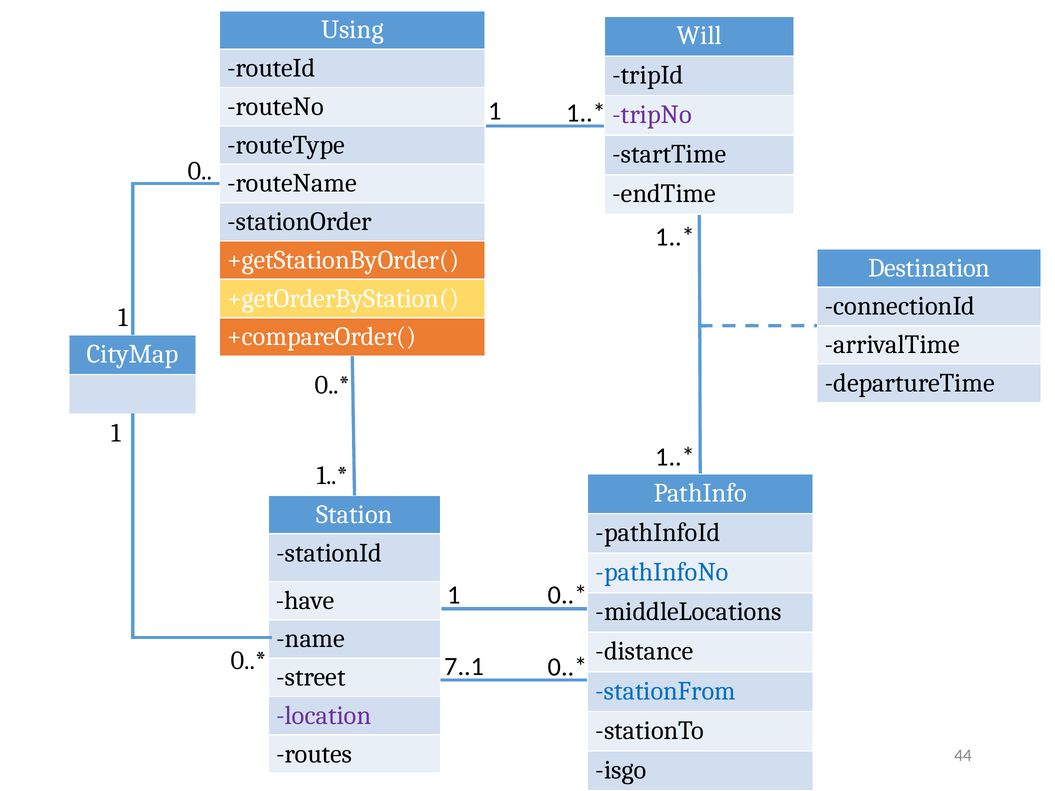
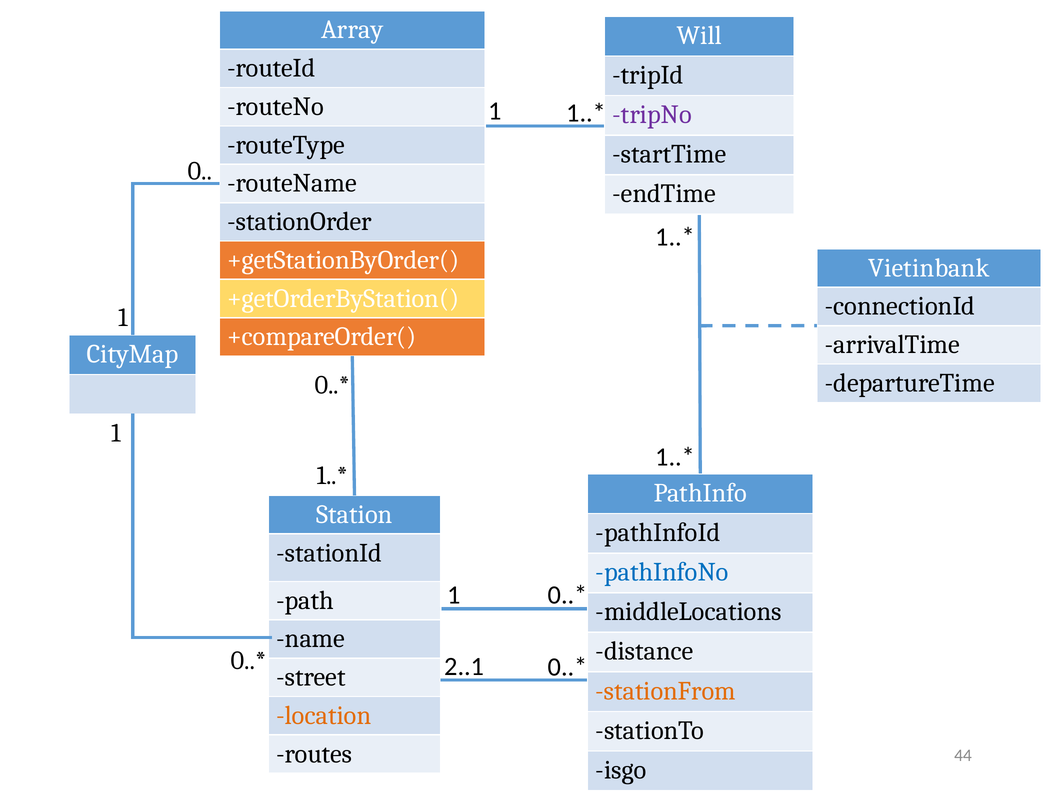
Using: Using -> Array
Destination: Destination -> Vietinbank
have: have -> path
7..1: 7..1 -> 2..1
stationFrom colour: blue -> orange
location colour: purple -> orange
